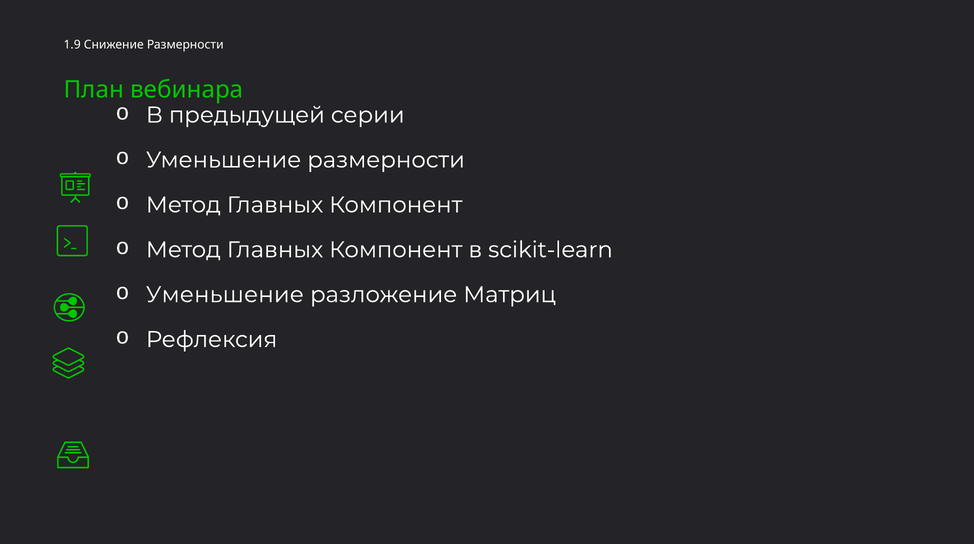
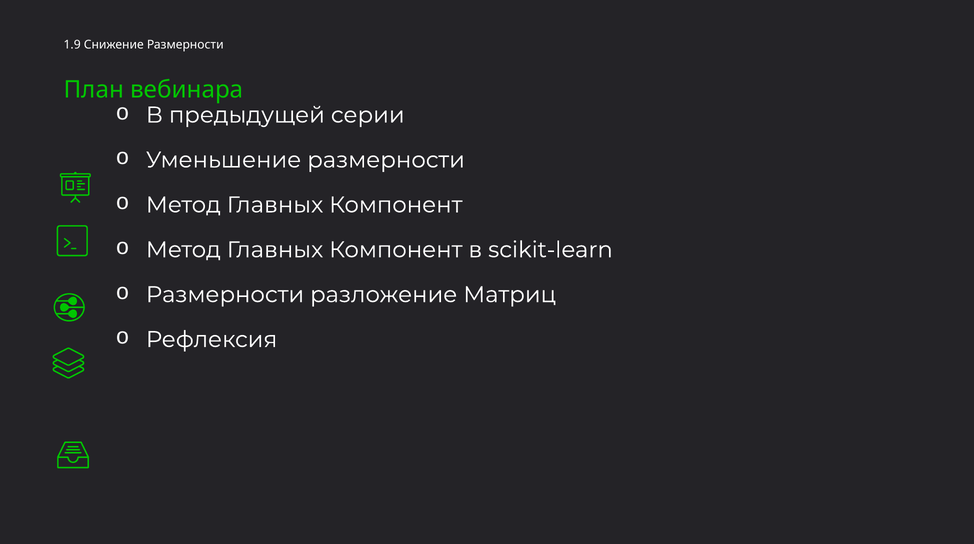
Уменьшение at (225, 295): Уменьшение -> Размерности
